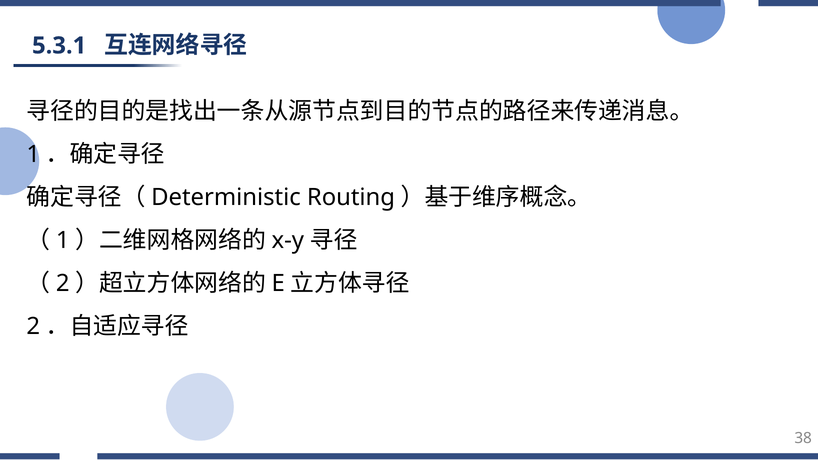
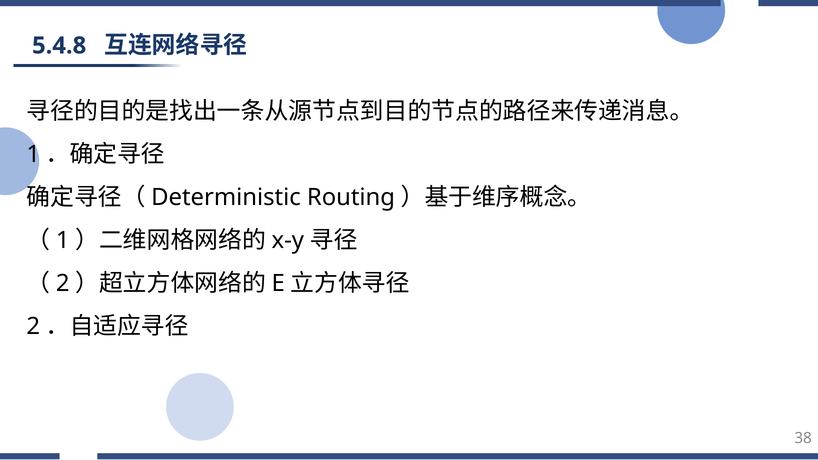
5.3.1: 5.3.1 -> 5.4.8
